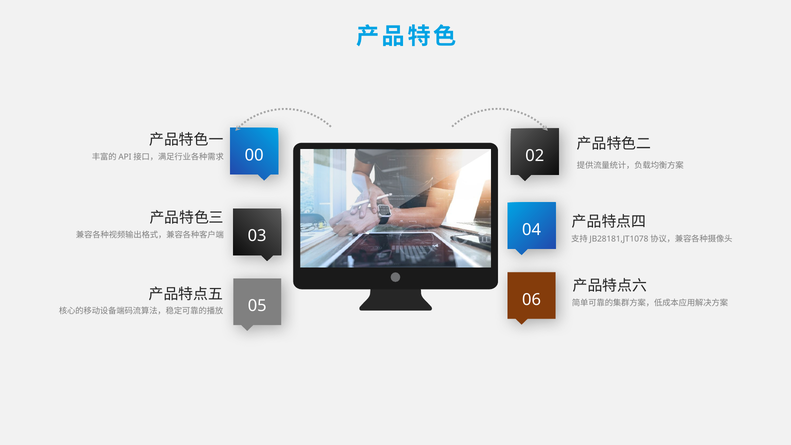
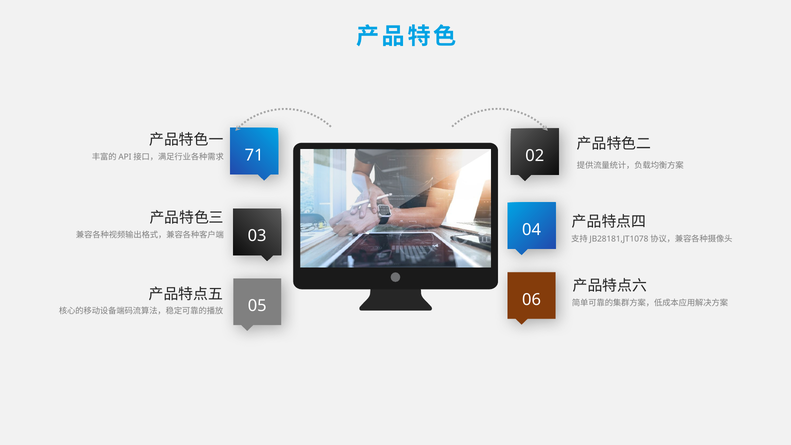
00: 00 -> 71
